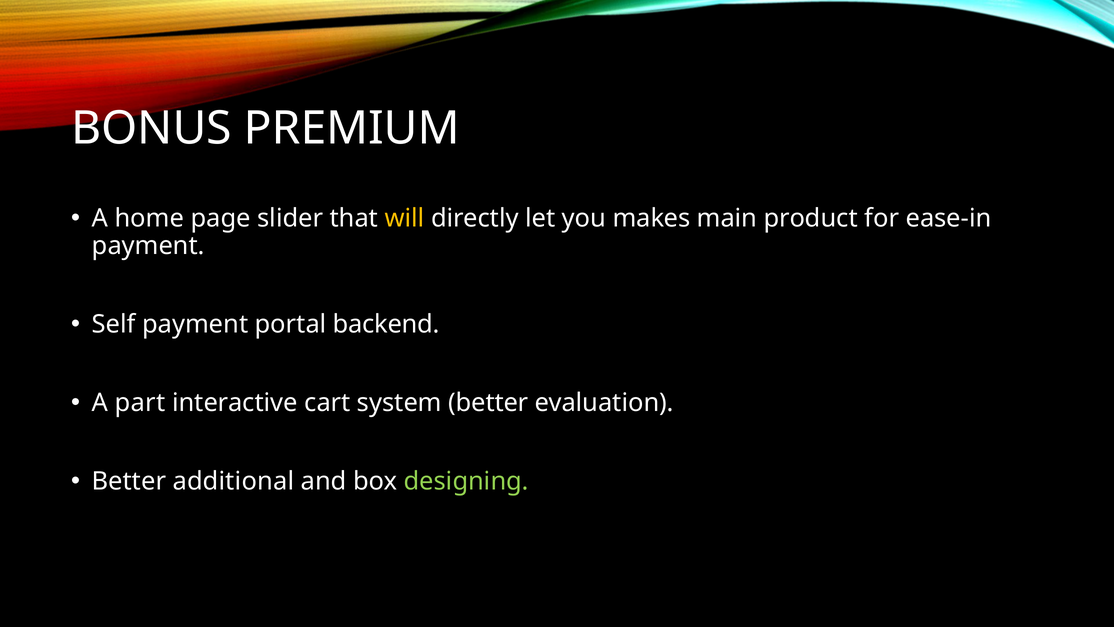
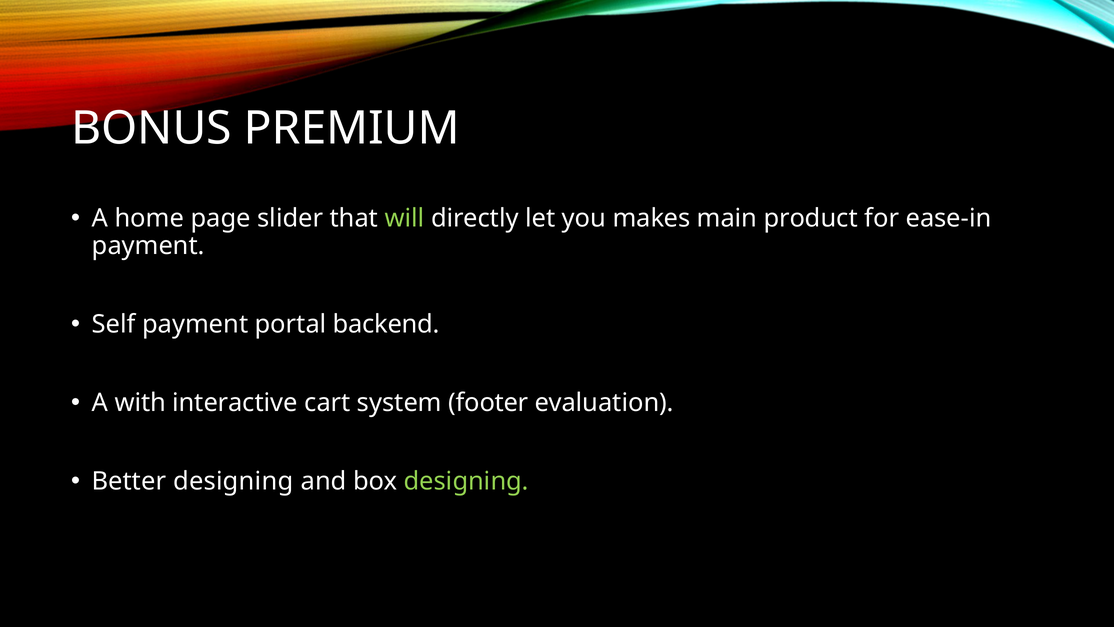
will colour: yellow -> light green
part: part -> with
system better: better -> footer
Better additional: additional -> designing
